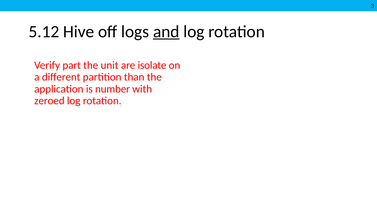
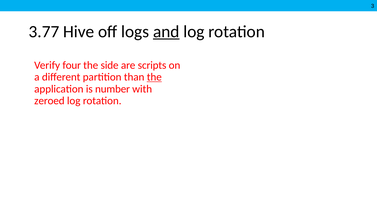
5.12: 5.12 -> 3.77
part: part -> four
unit: unit -> side
isolate: isolate -> scripts
the at (154, 77) underline: none -> present
